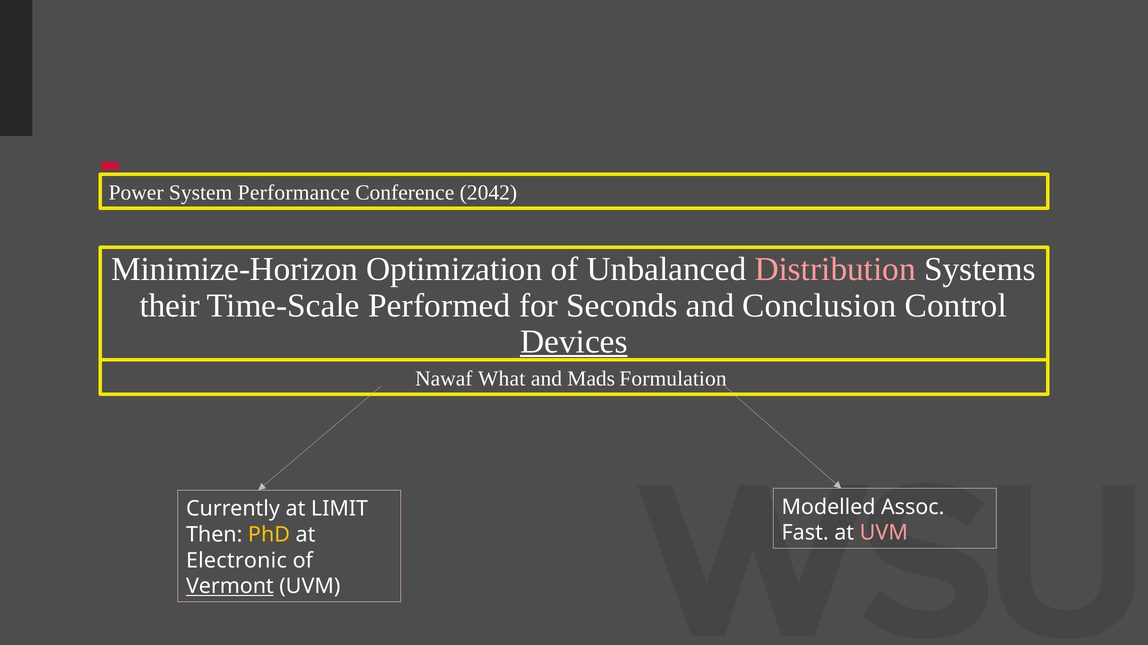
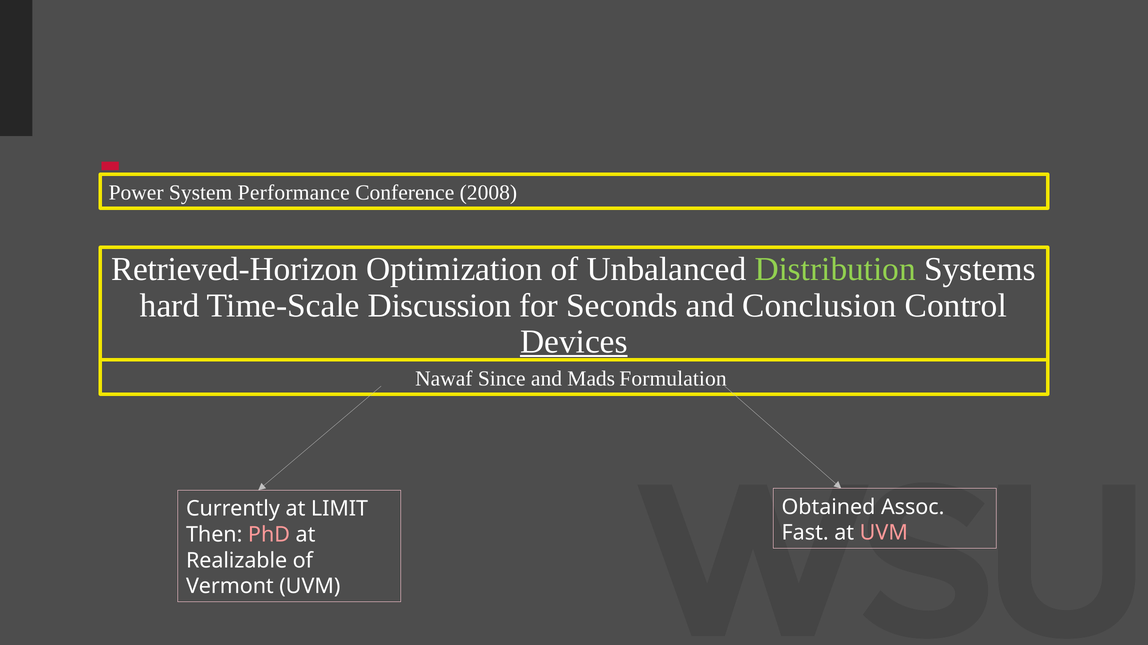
2042: 2042 -> 2008
Minimize-Horizon: Minimize-Horizon -> Retrieved-Horizon
Distribution colour: pink -> light green
their: their -> hard
Performed: Performed -> Discussion
What: What -> Since
Modelled: Modelled -> Obtained
PhD colour: yellow -> pink
Electronic: Electronic -> Realizable
Vermont underline: present -> none
